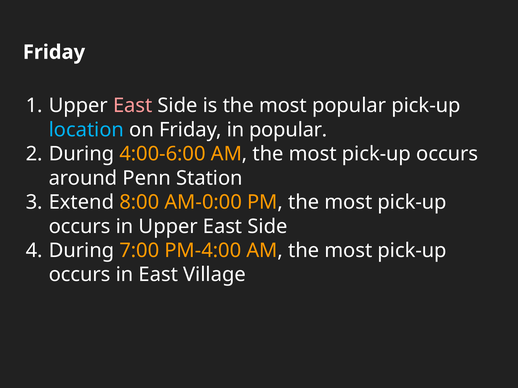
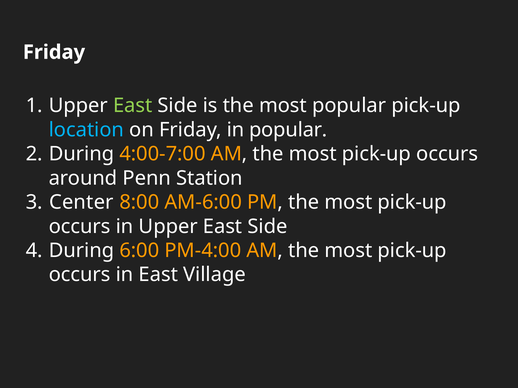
East at (133, 106) colour: pink -> light green
4:00-6:00: 4:00-6:00 -> 4:00-7:00
Extend: Extend -> Center
AM-0:00: AM-0:00 -> AM-6:00
7:00: 7:00 -> 6:00
